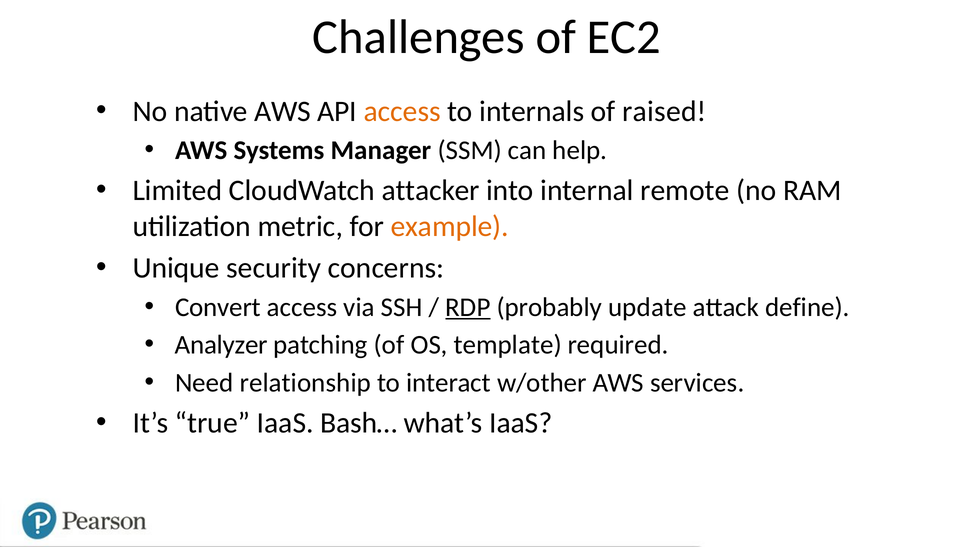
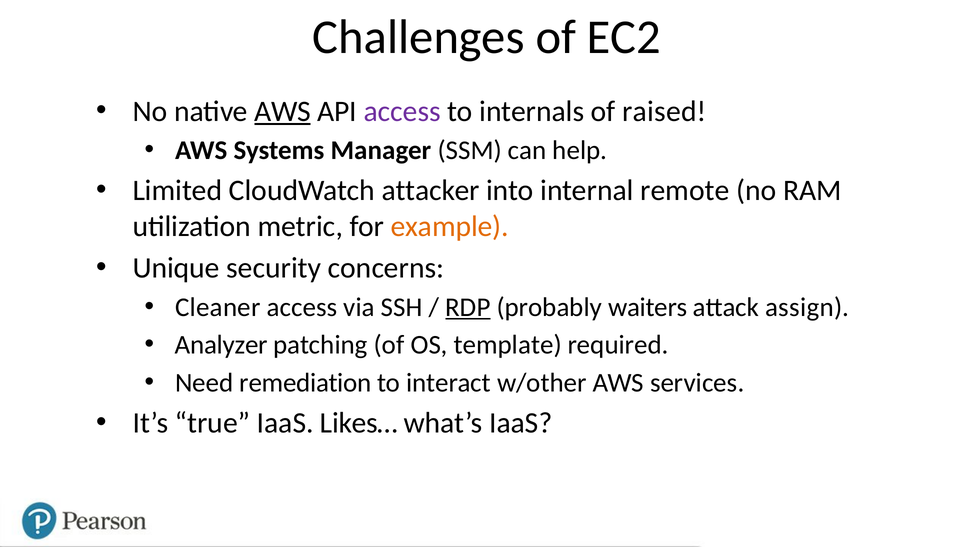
AWS at (283, 111) underline: none -> present
access at (402, 111) colour: orange -> purple
Convert: Convert -> Cleaner
update: update -> waiters
define: define -> assign
relationship: relationship -> remediation
Bash…: Bash… -> Likes…
